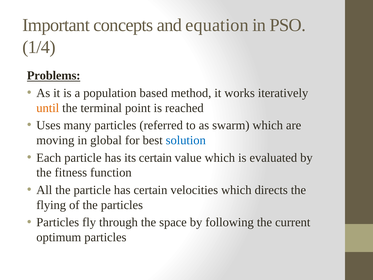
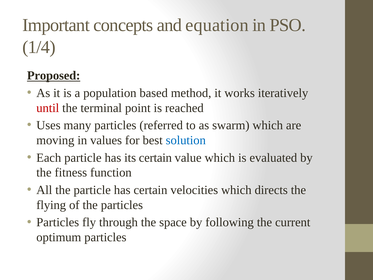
Problems: Problems -> Proposed
until colour: orange -> red
global: global -> values
